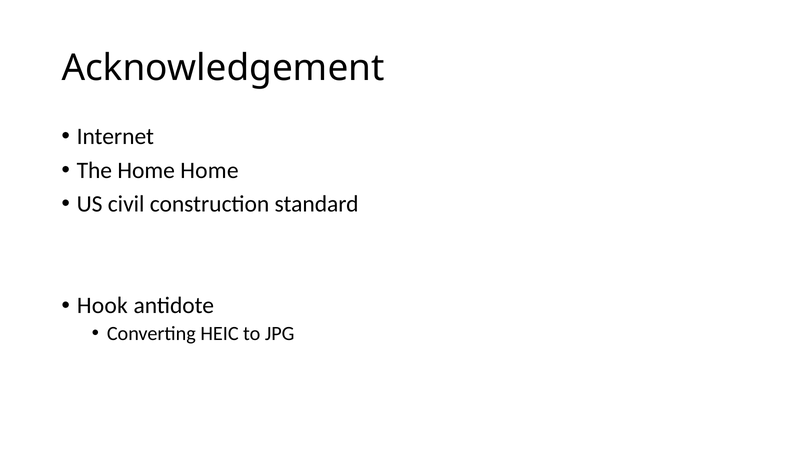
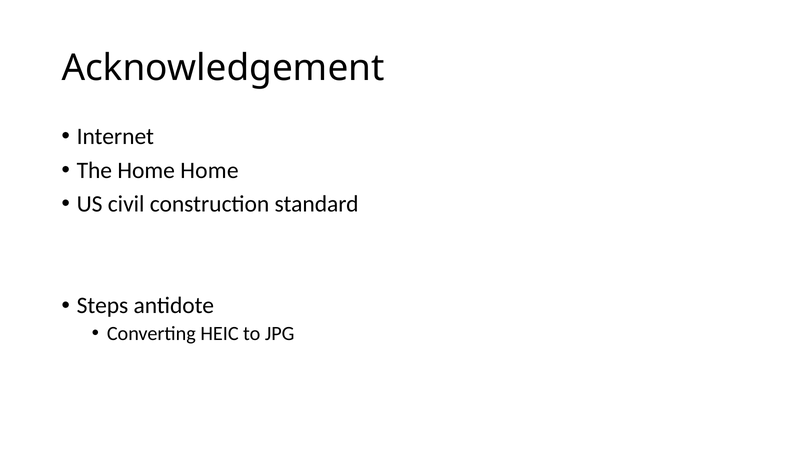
Hook: Hook -> Steps
